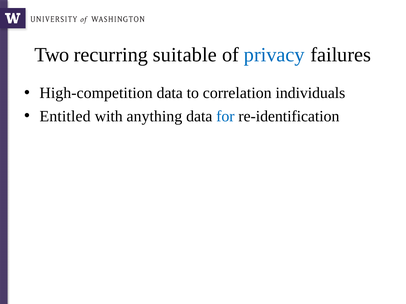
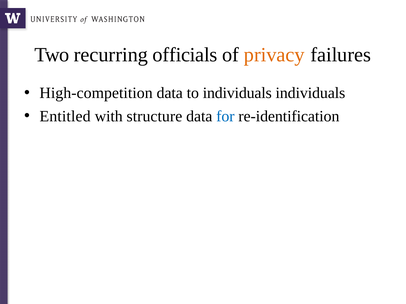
suitable: suitable -> officials
privacy colour: blue -> orange
to correlation: correlation -> individuals
anything: anything -> structure
